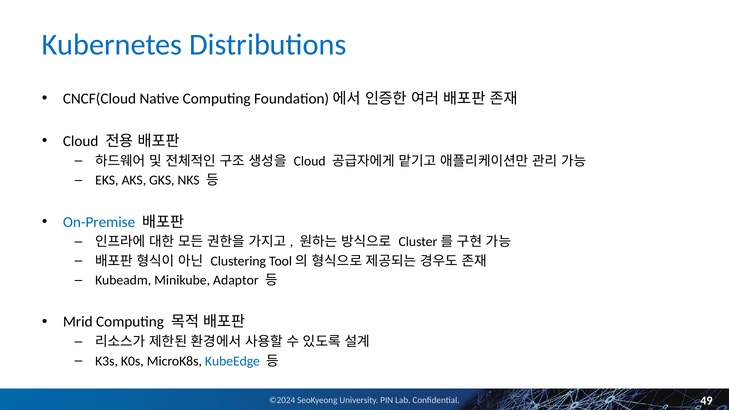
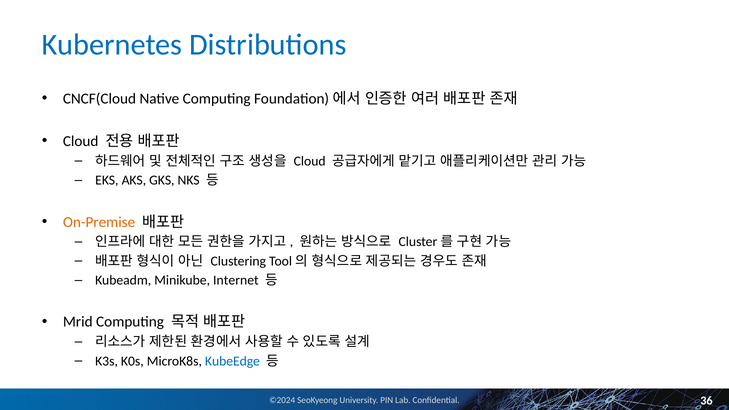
On-Premise colour: blue -> orange
Adaptor: Adaptor -> Internet
49: 49 -> 36
